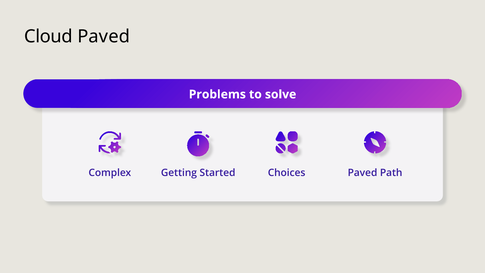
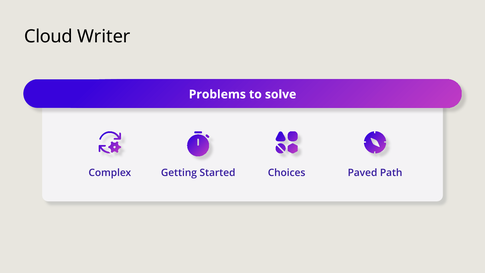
Cloud Paved: Paved -> Writer
